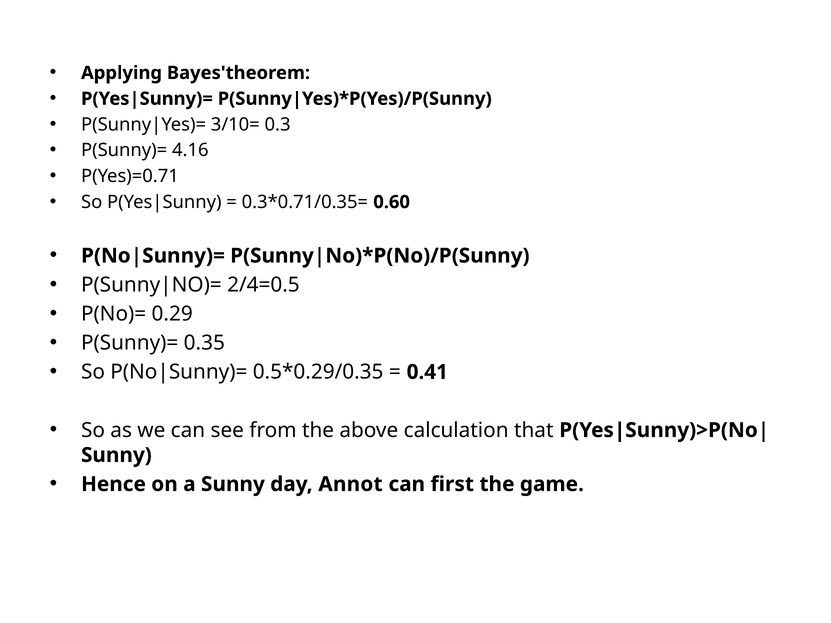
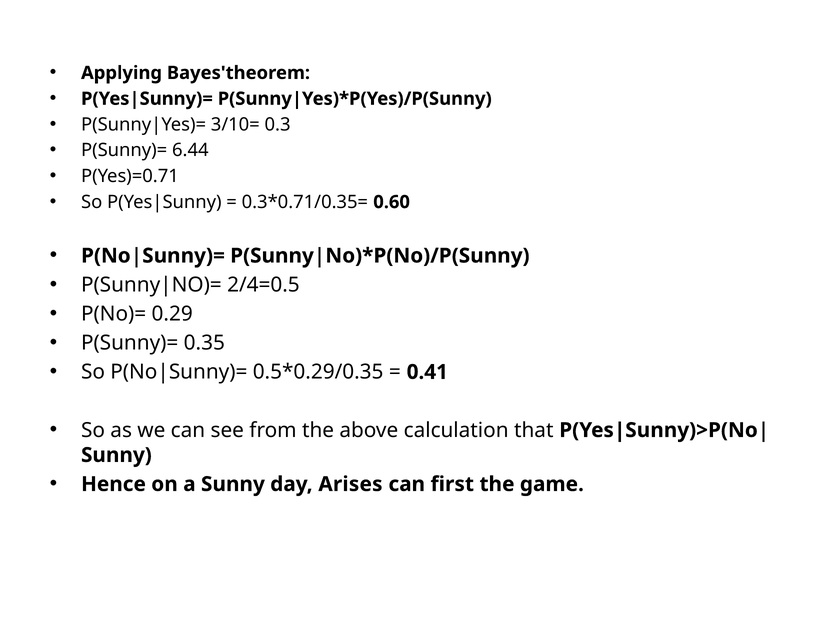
4.16: 4.16 -> 6.44
Annot: Annot -> Arises
